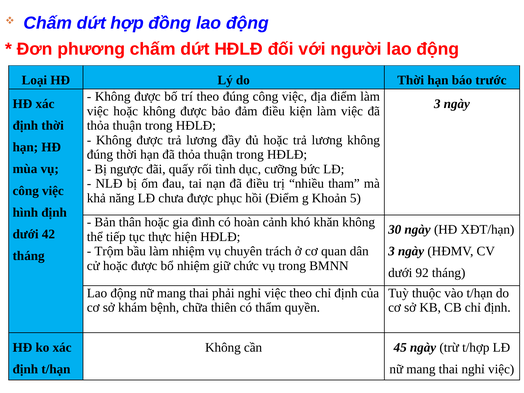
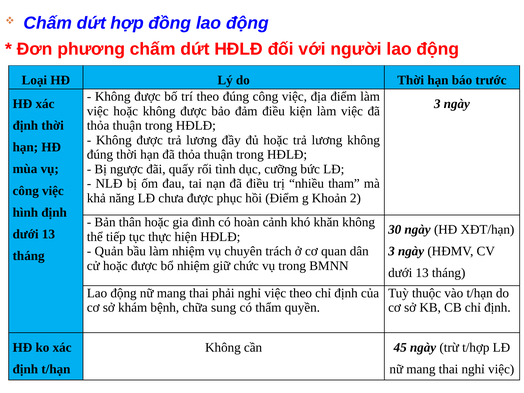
5: 5 -> 2
42 at (48, 234): 42 -> 13
Trộm: Trộm -> Quản
92 at (422, 273): 92 -> 13
thiên: thiên -> sung
